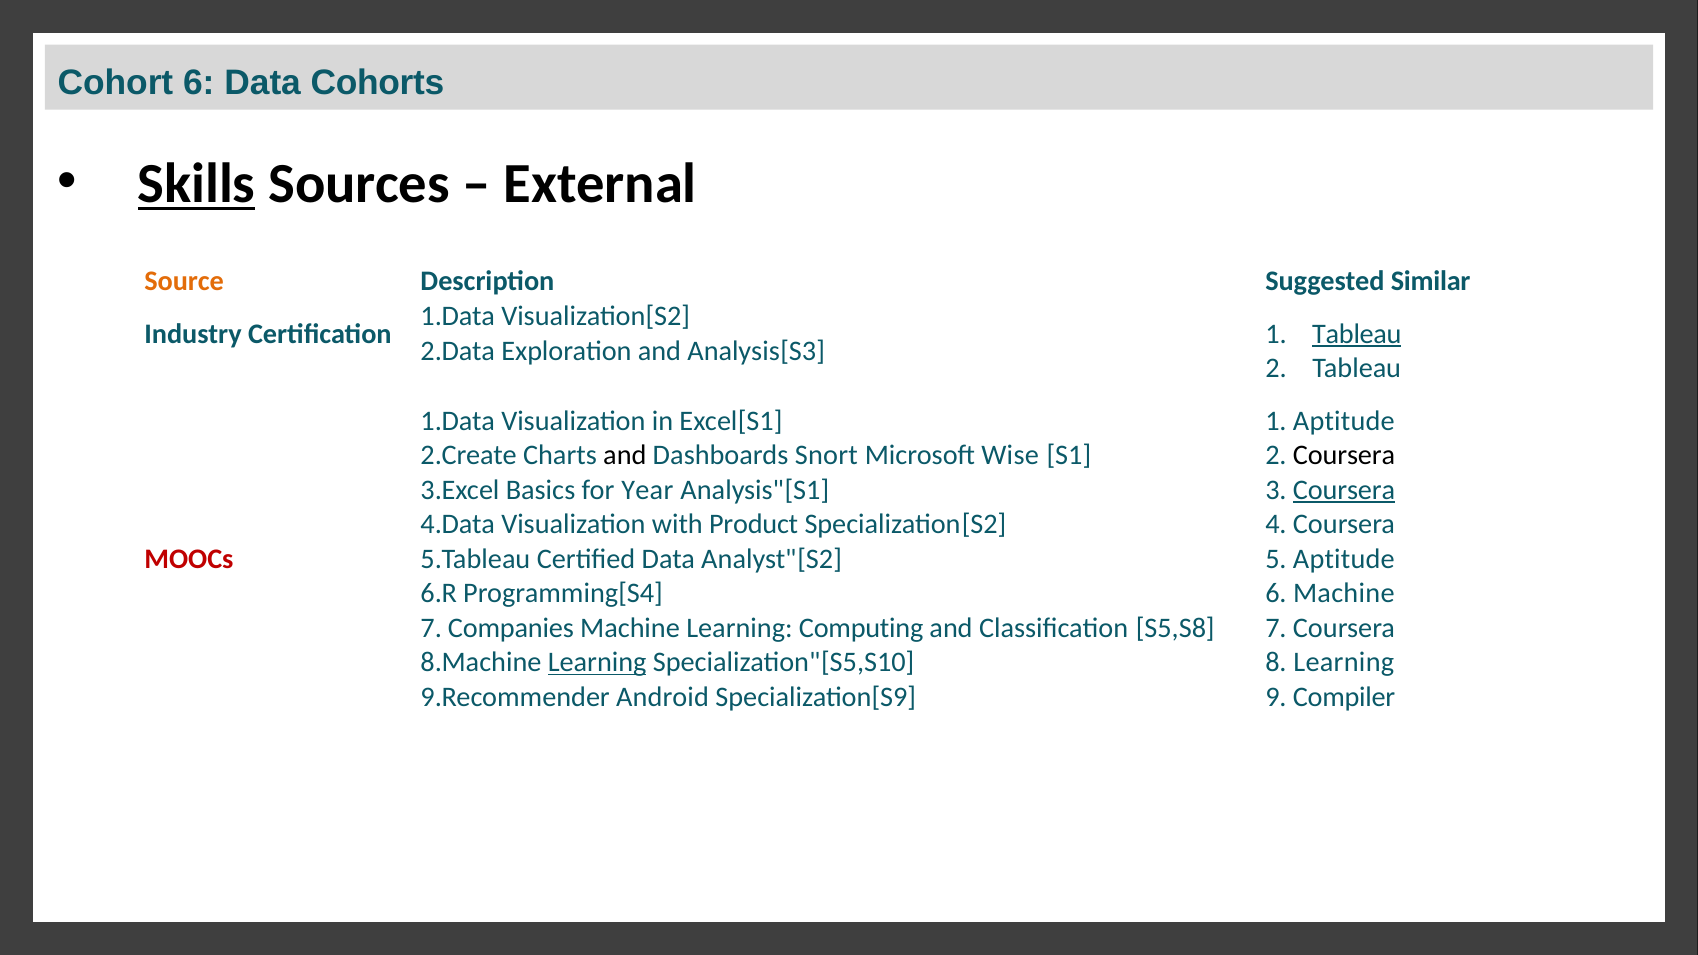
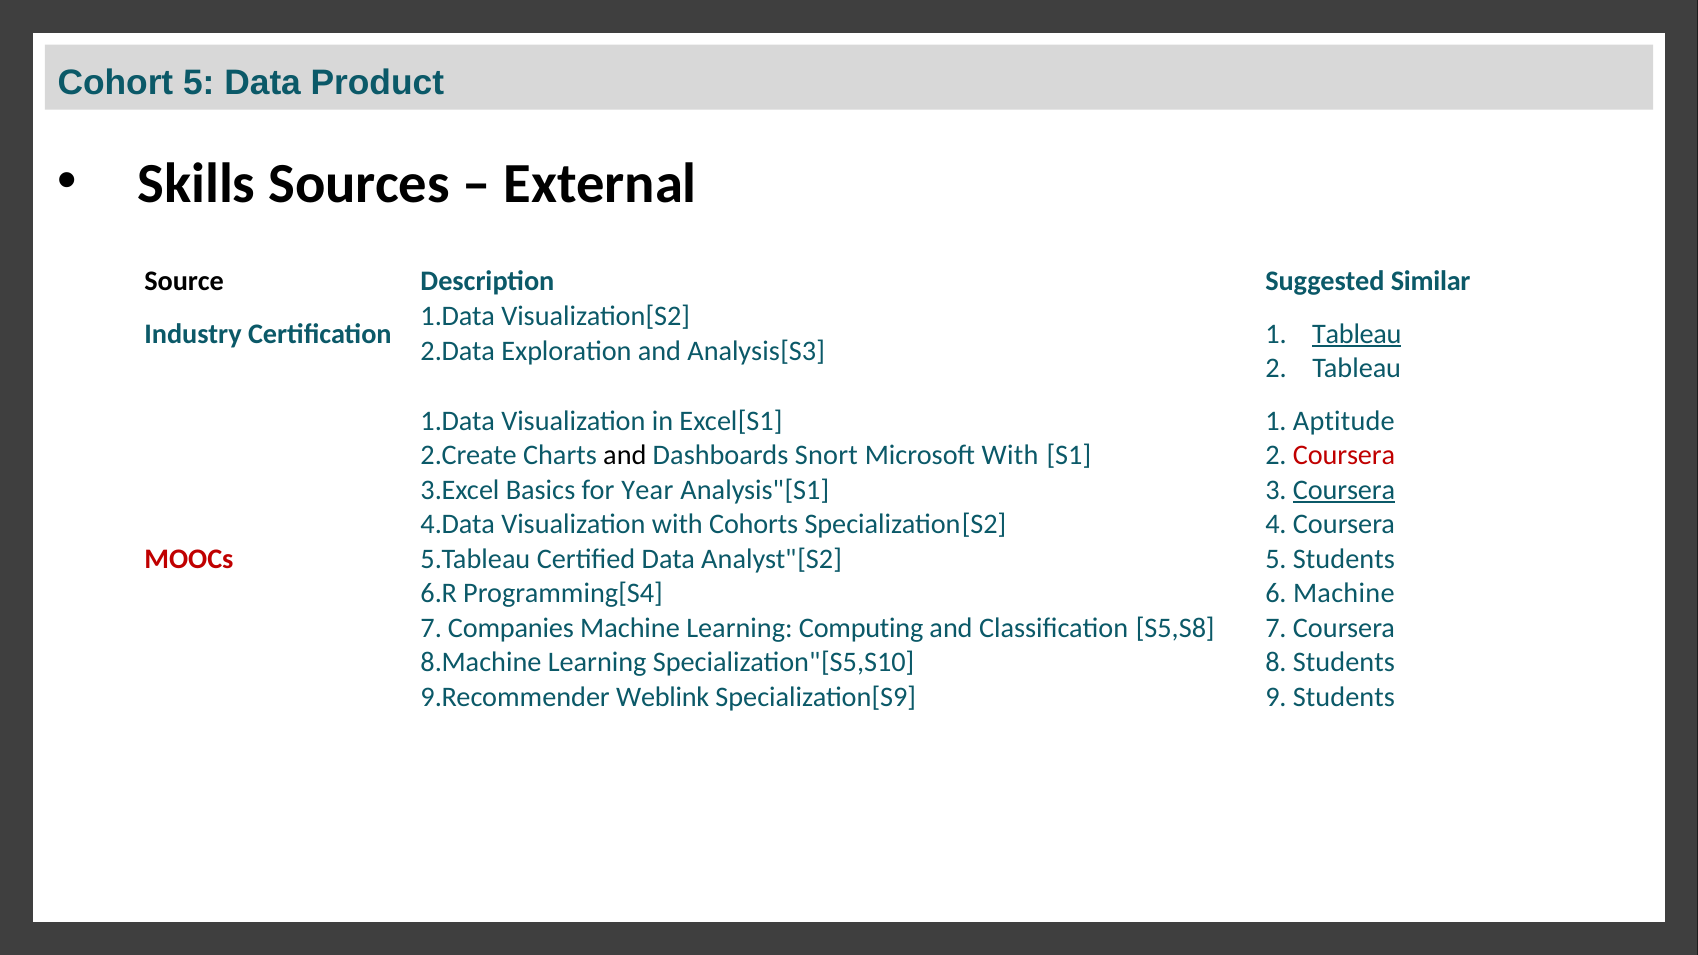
Cohort 6: 6 -> 5
Cohorts: Cohorts -> Product
Skills underline: present -> none
Source colour: orange -> black
Microsoft Wise: Wise -> With
Coursera at (1344, 456) colour: black -> red
Product: Product -> Cohorts
5 Aptitude: Aptitude -> Students
Learning at (597, 663) underline: present -> none
8 Learning: Learning -> Students
Android: Android -> Weblink
9 Compiler: Compiler -> Students
